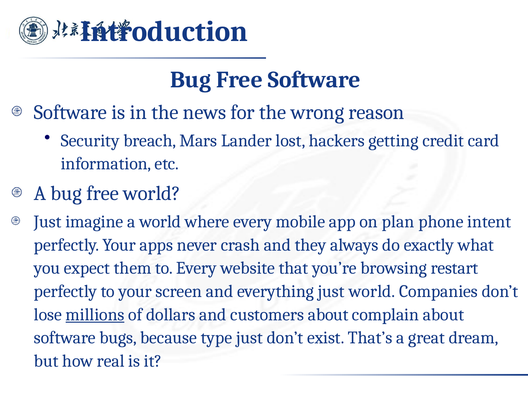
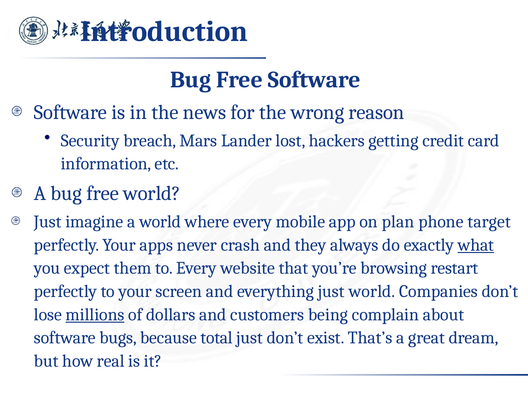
intent: intent -> target
what underline: none -> present
customers about: about -> being
type: type -> total
